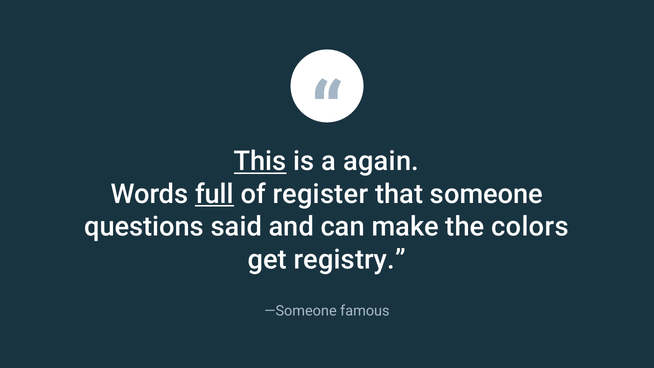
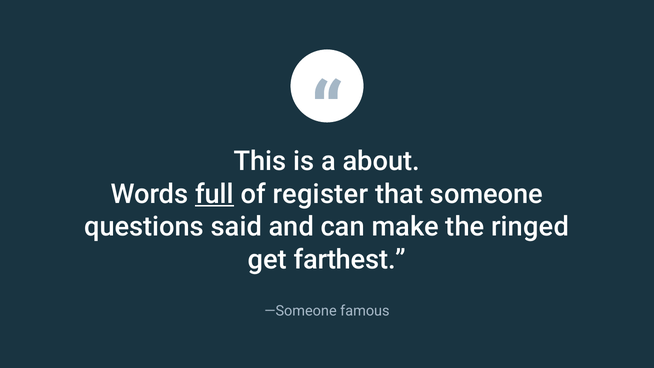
This underline: present -> none
again: again -> about
colors: colors -> ringed
registry: registry -> farthest
